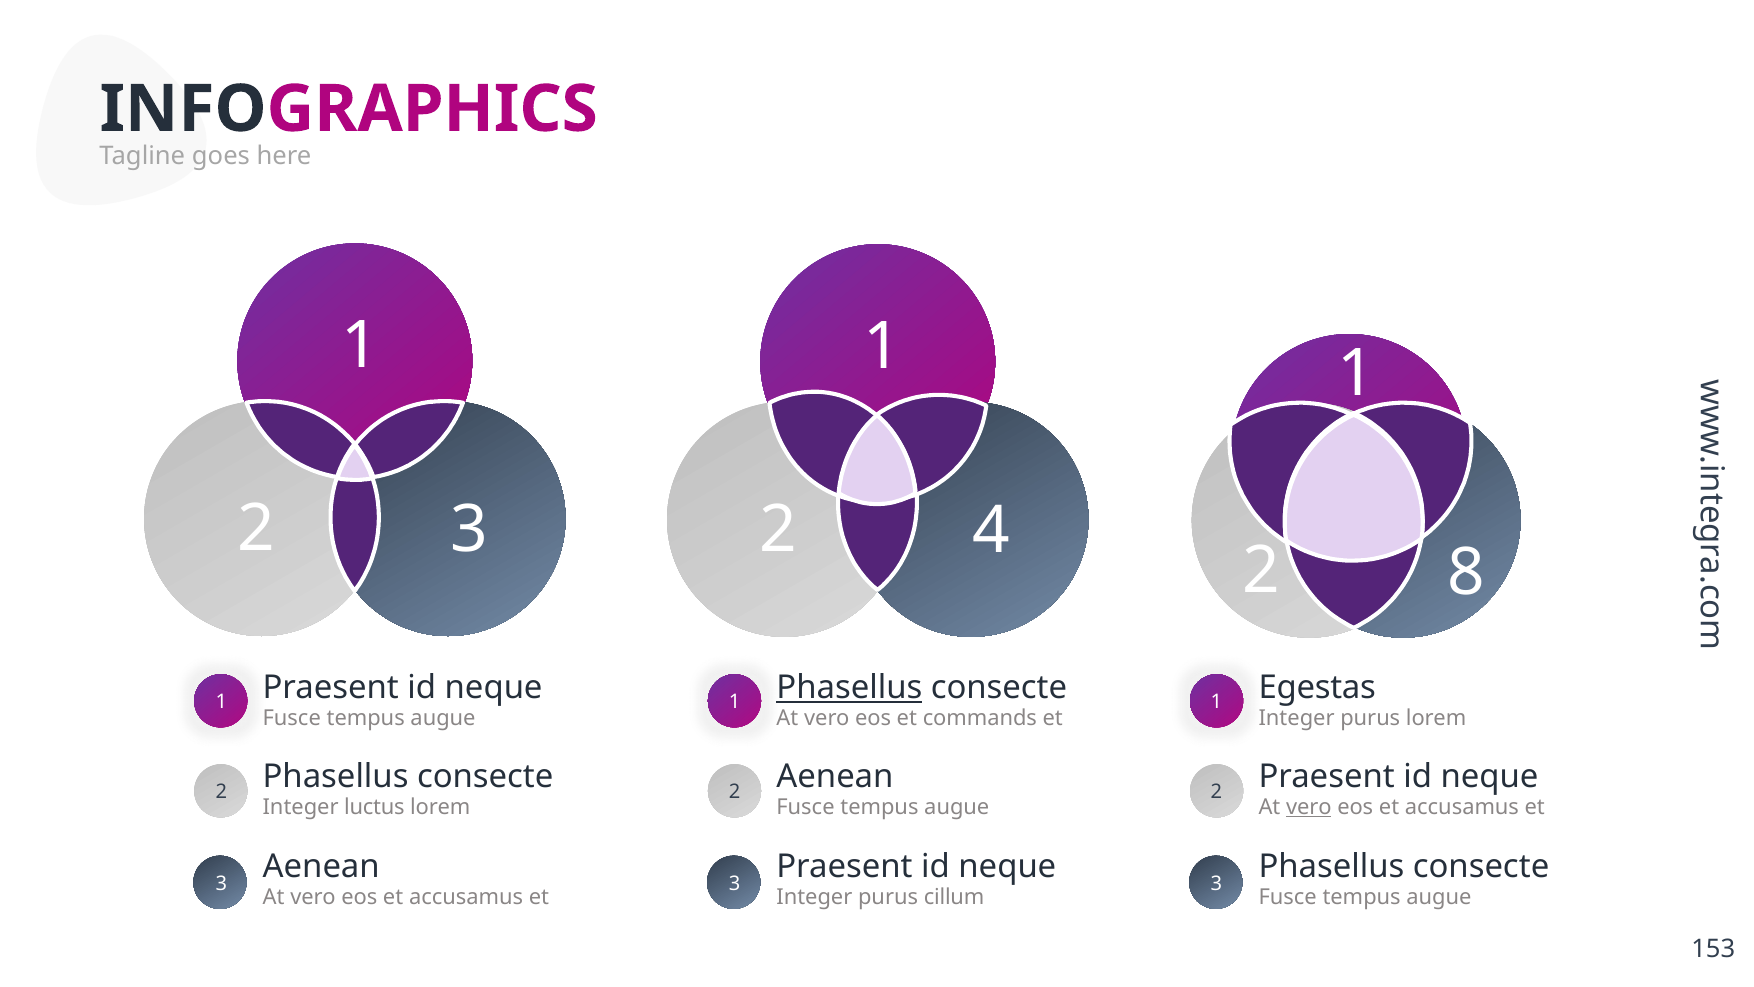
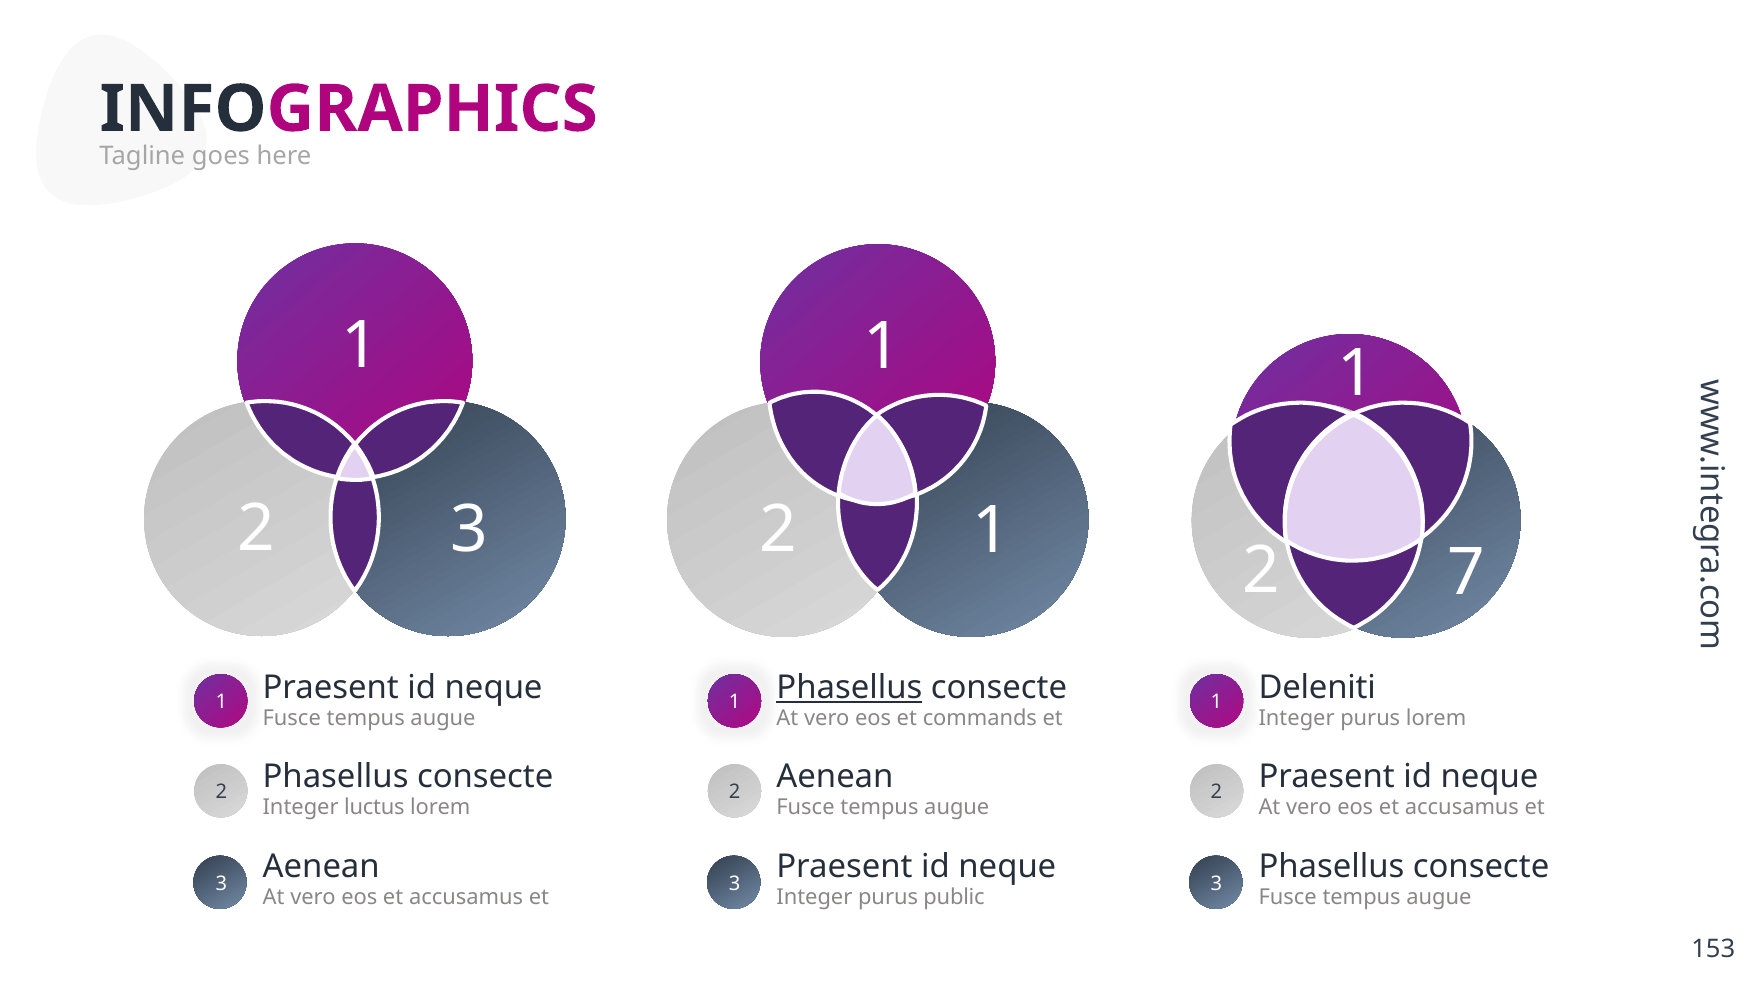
2 4: 4 -> 1
8: 8 -> 7
Egestas: Egestas -> Deleniti
vero at (1309, 807) underline: present -> none
cillum: cillum -> public
